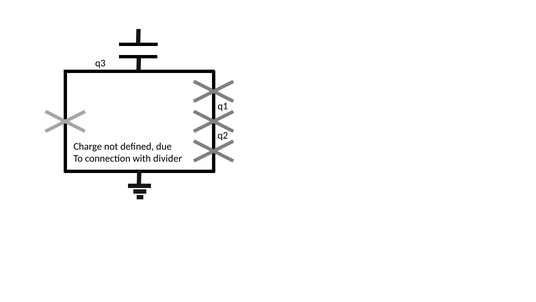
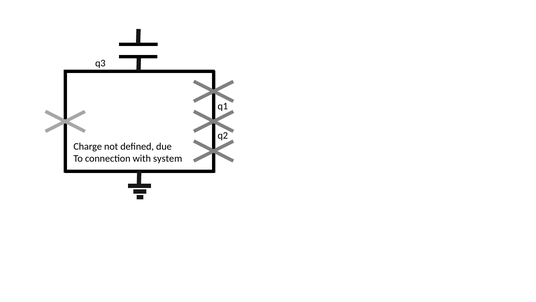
divider: divider -> system
